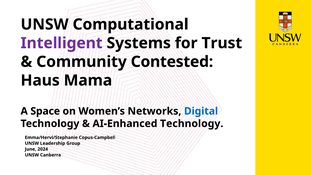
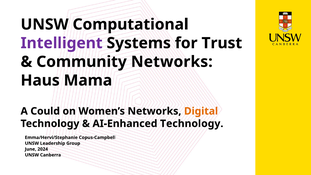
Community Contested: Contested -> Networks
Space: Space -> Could
Digital colour: blue -> orange
